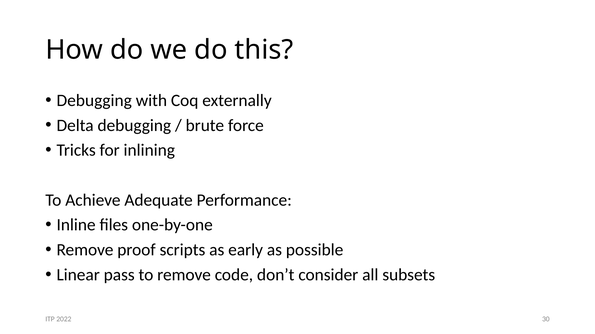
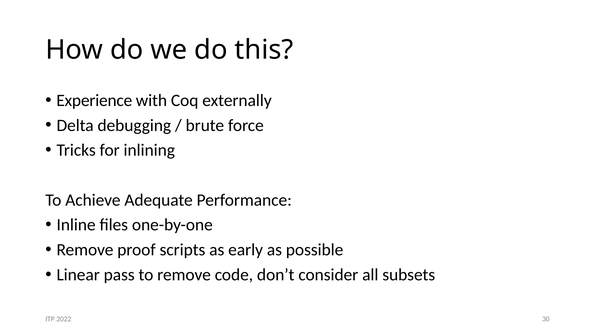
Debugging at (94, 101): Debugging -> Experience
